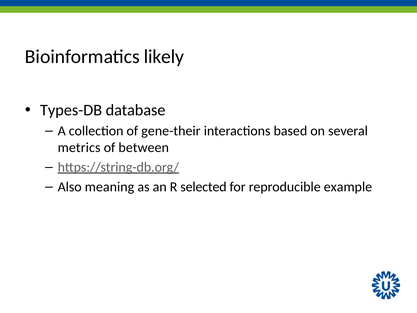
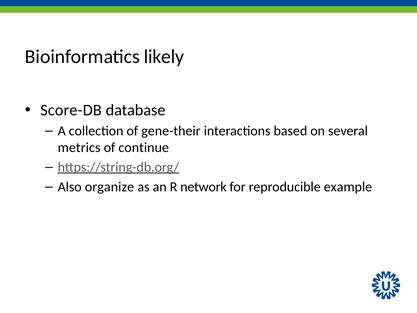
Types-DB: Types-DB -> Score-DB
between: between -> continue
meaning: meaning -> organize
selected: selected -> network
